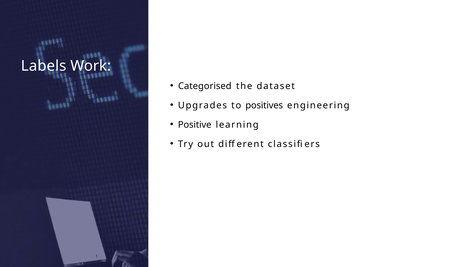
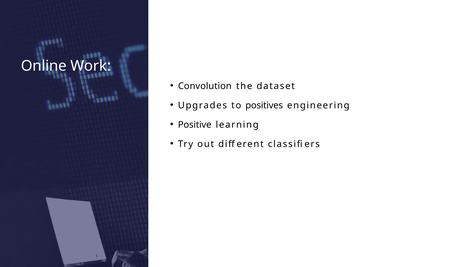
Labels: Labels -> Online
Categorised: Categorised -> Convolution
